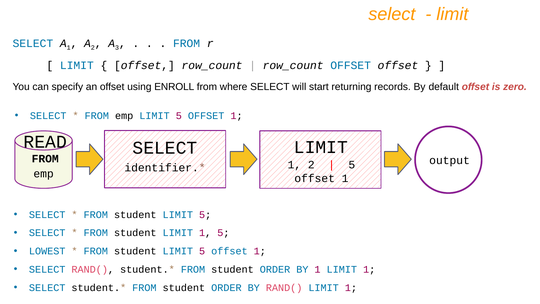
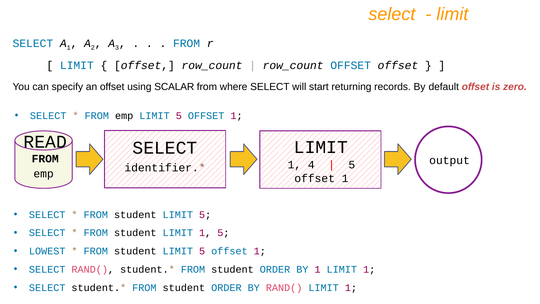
ENROLL: ENROLL -> SCALAR
1 2: 2 -> 4
